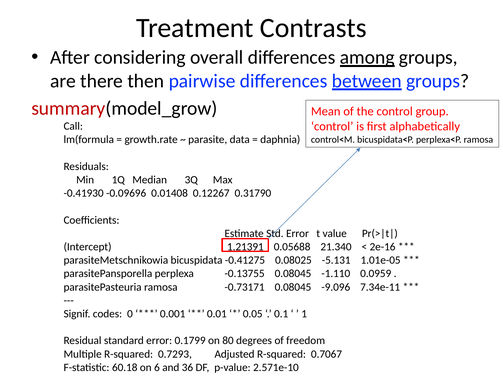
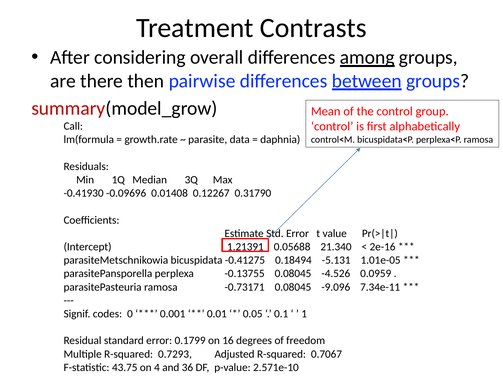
0.08025: 0.08025 -> 0.18494
-1.110: -1.110 -> -4.526
80: 80 -> 16
60.18: 60.18 -> 43.75
6: 6 -> 4
